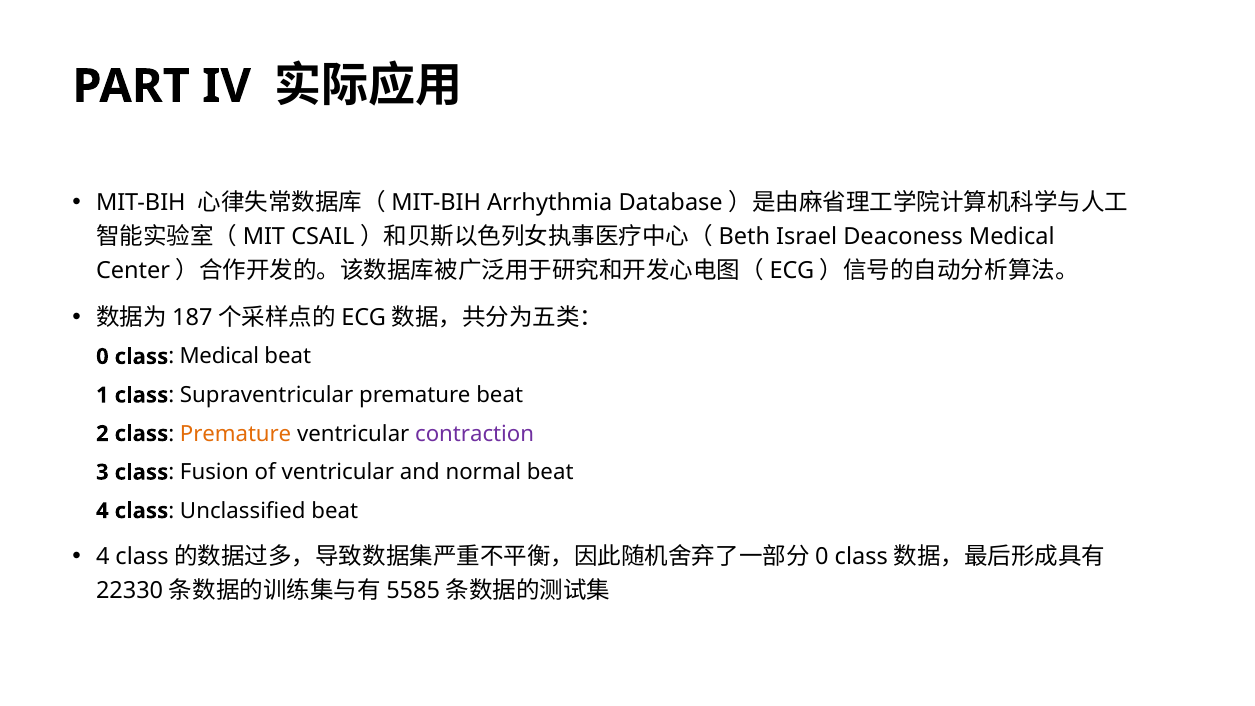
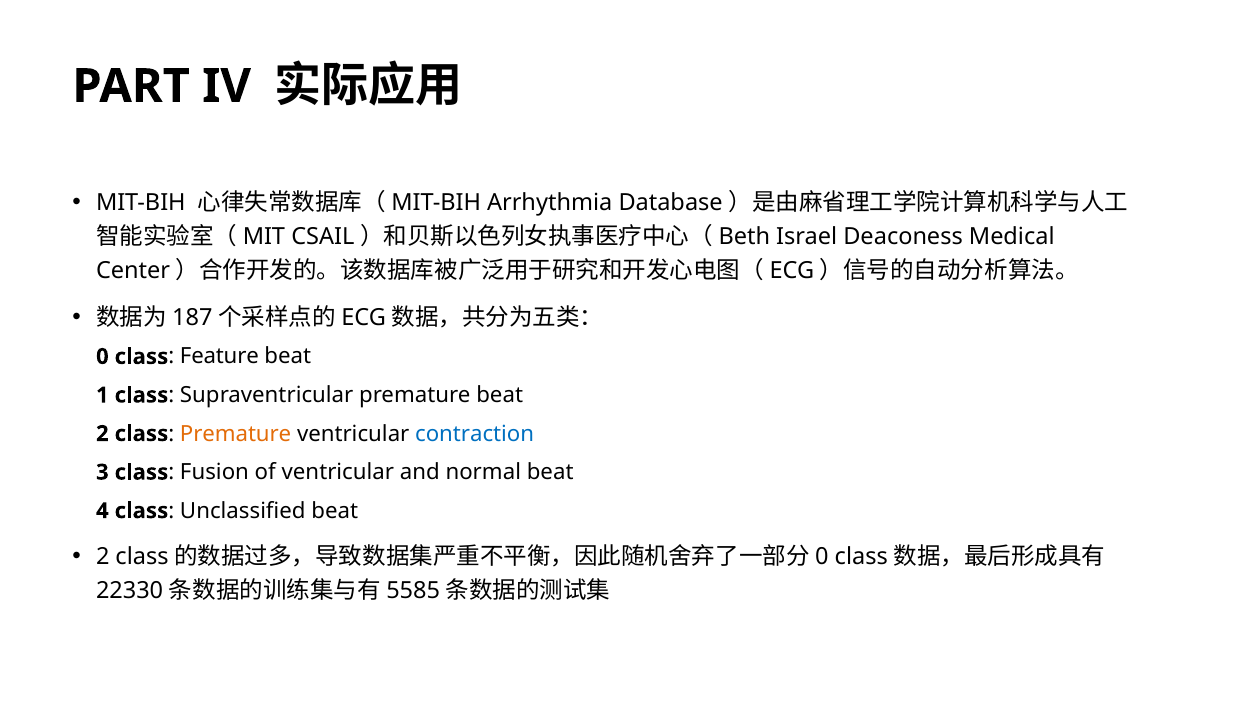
class Medical: Medical -> Feature
contraction colour: purple -> blue
4 at (103, 557): 4 -> 2
